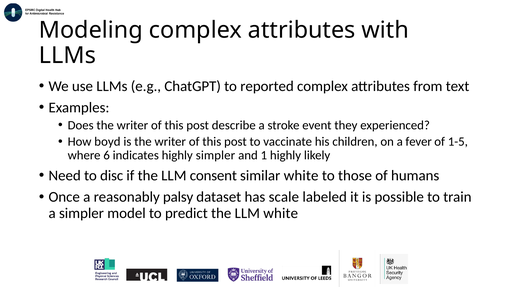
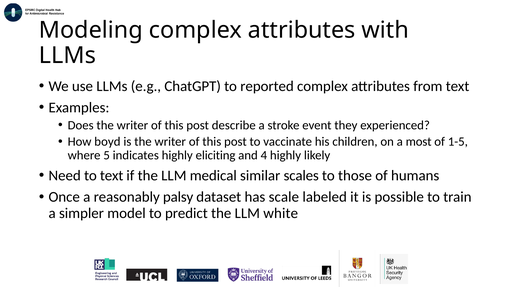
fever: fever -> most
6: 6 -> 5
highly simpler: simpler -> eliciting
1: 1 -> 4
to disc: disc -> text
consent: consent -> medical
similar white: white -> scales
